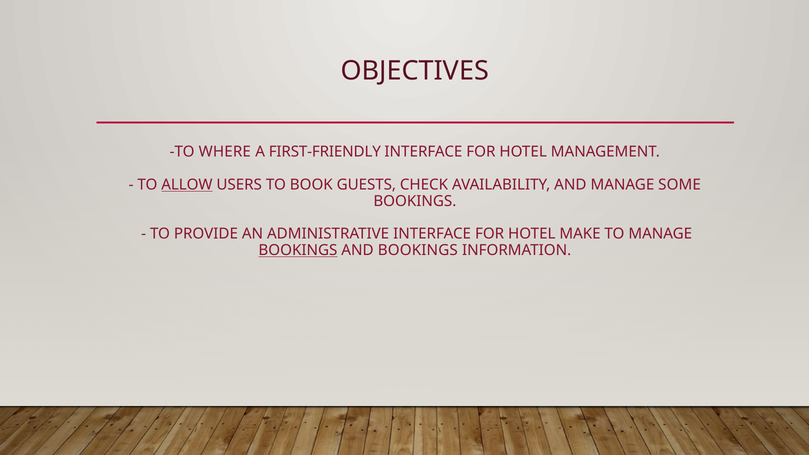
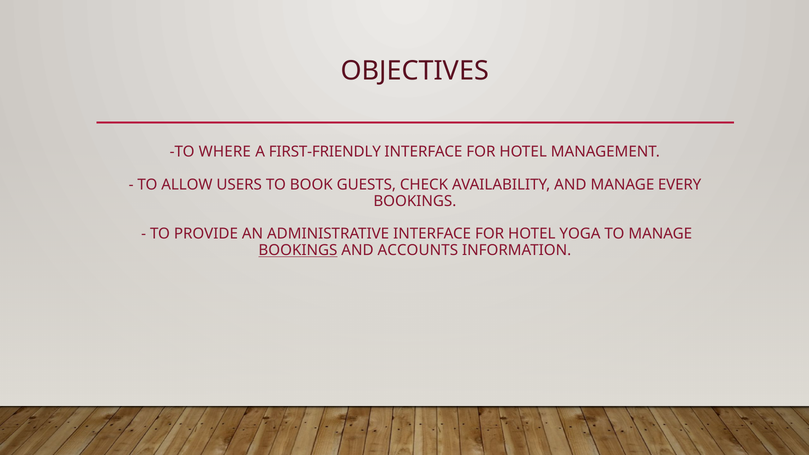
ALLOW underline: present -> none
SOME: SOME -> EVERY
MAKE: MAKE -> YOGA
AND BOOKINGS: BOOKINGS -> ACCOUNTS
